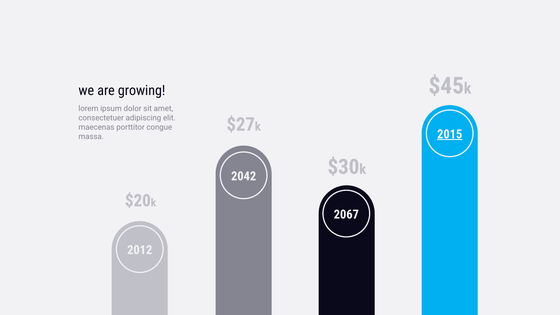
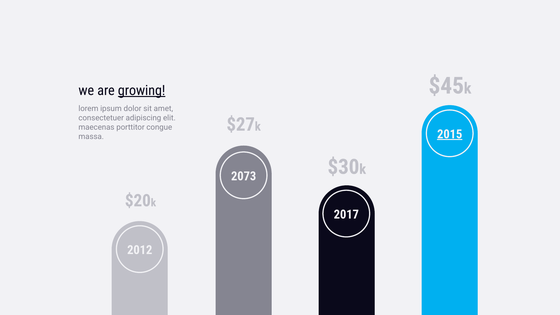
growing underline: none -> present
2042: 2042 -> 2073
2067: 2067 -> 2017
